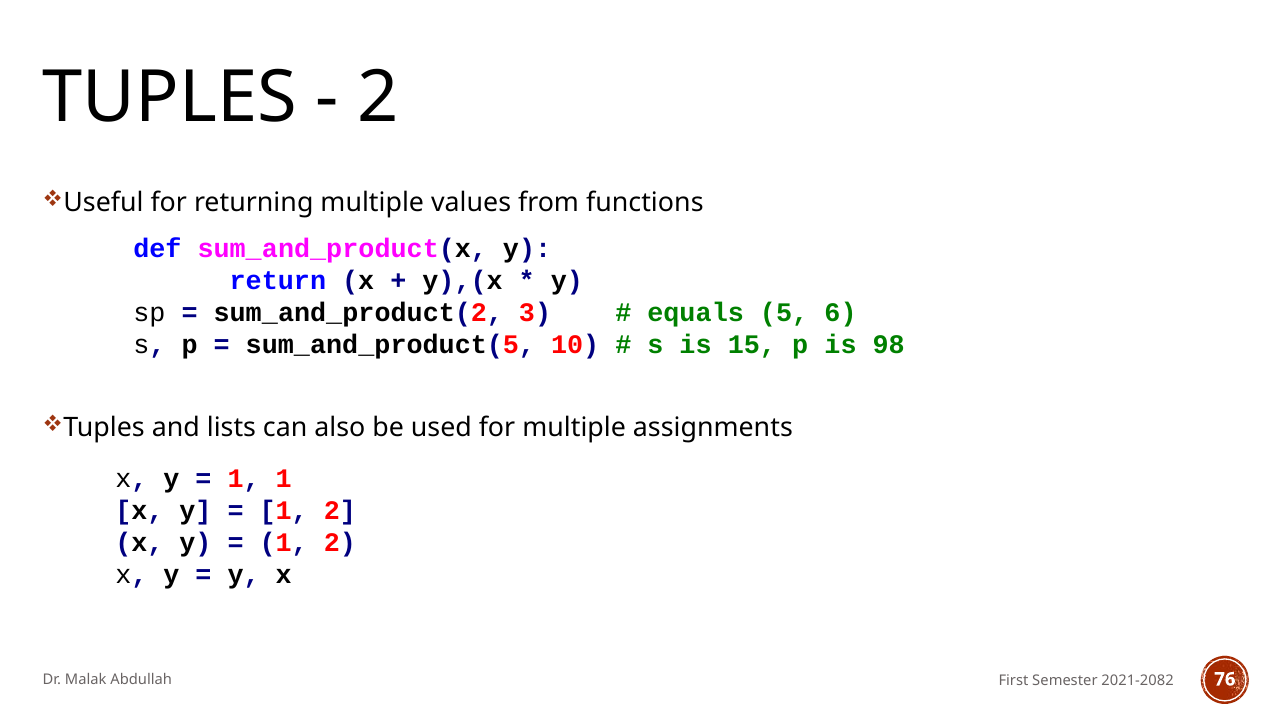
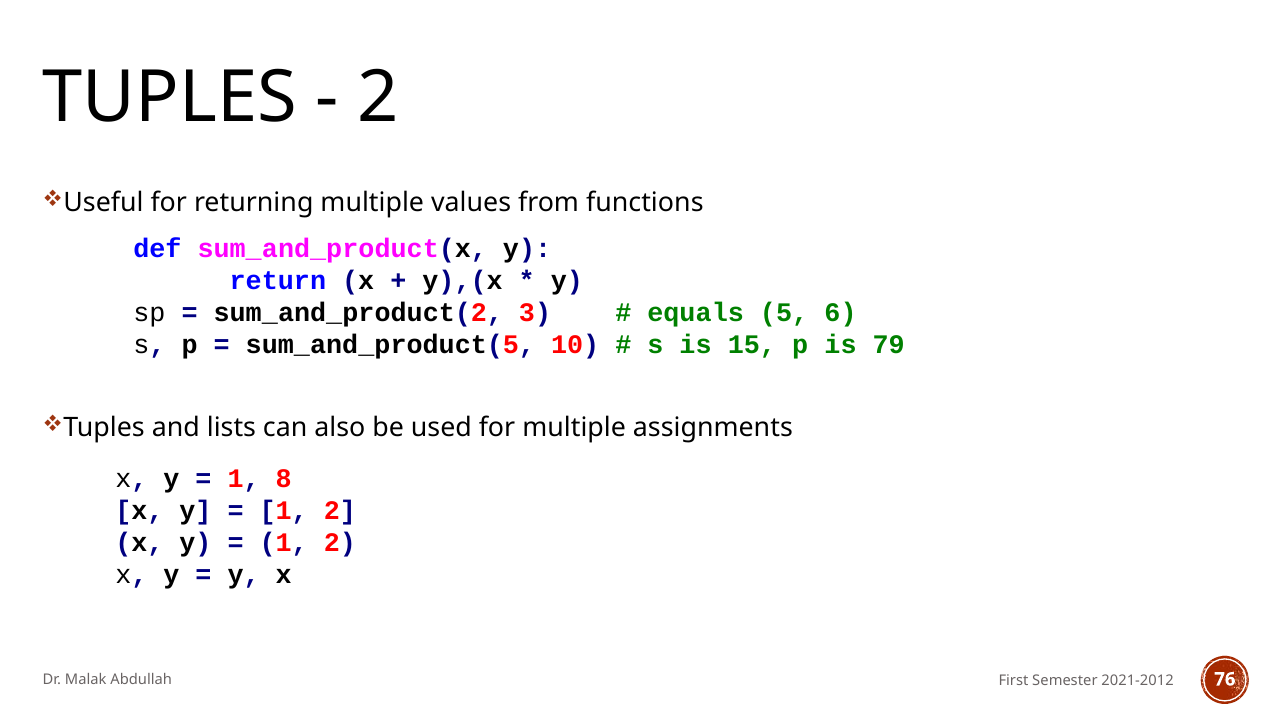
98: 98 -> 79
1 1: 1 -> 8
2021-2082: 2021-2082 -> 2021-2012
